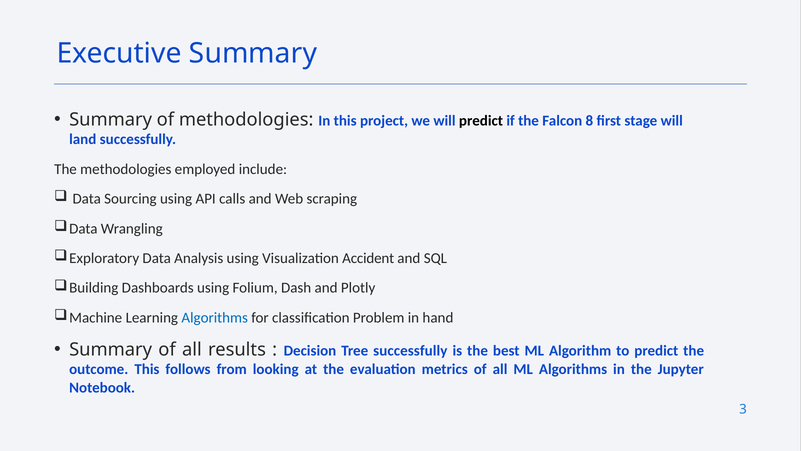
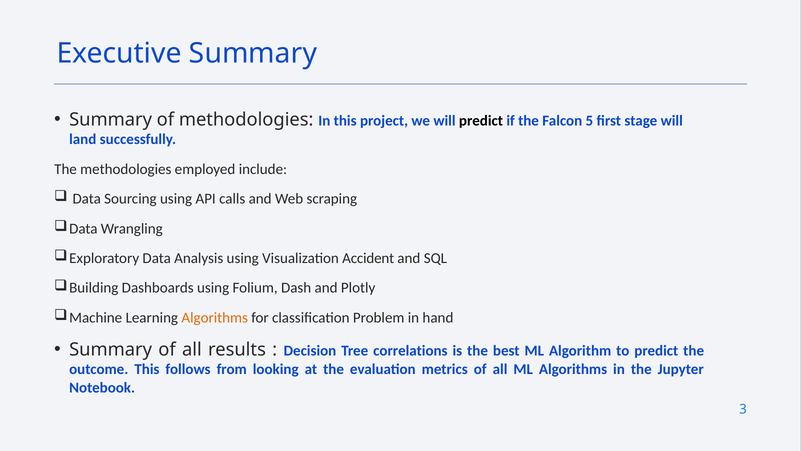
8: 8 -> 5
Algorithms at (215, 317) colour: blue -> orange
Tree successfully: successfully -> correlations
